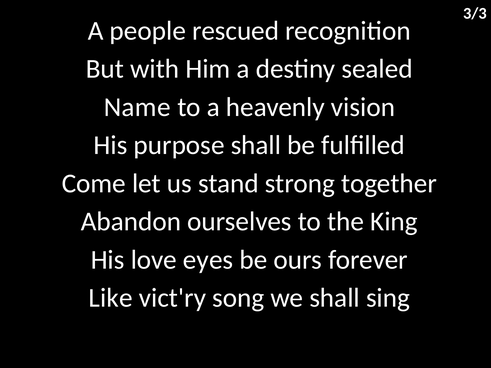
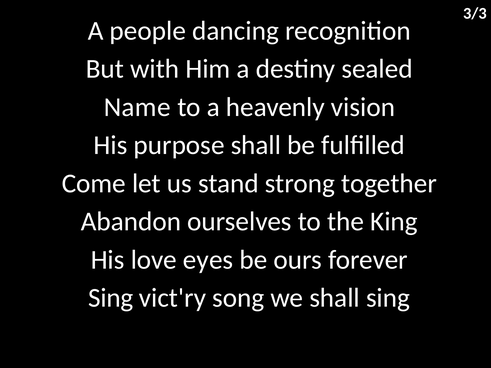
rescued: rescued -> dancing
Like at (110, 298): Like -> Sing
